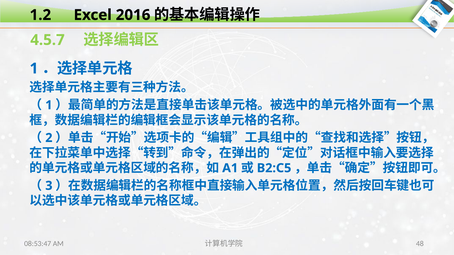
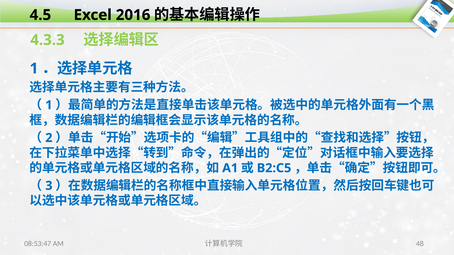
1.2: 1.2 -> 4.5
4.5.7: 4.5.7 -> 4.3.3
